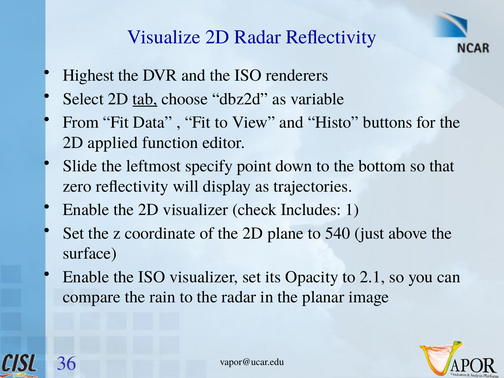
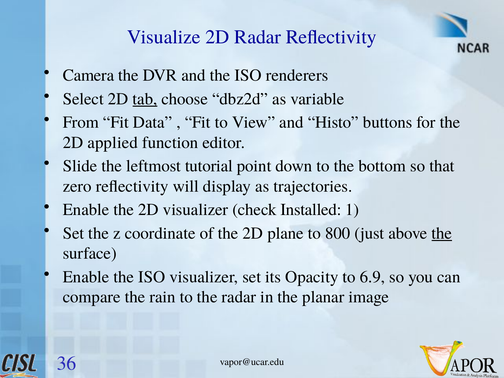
Highest: Highest -> Camera
specify: specify -> tutorial
Includes: Includes -> Installed
540: 540 -> 800
the at (442, 233) underline: none -> present
2.1: 2.1 -> 6.9
